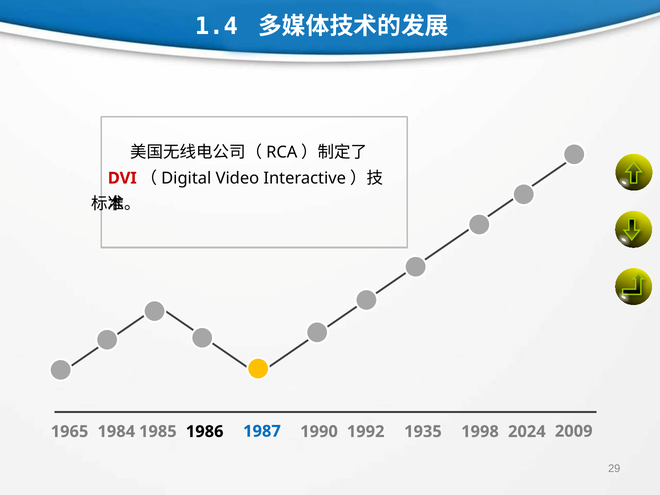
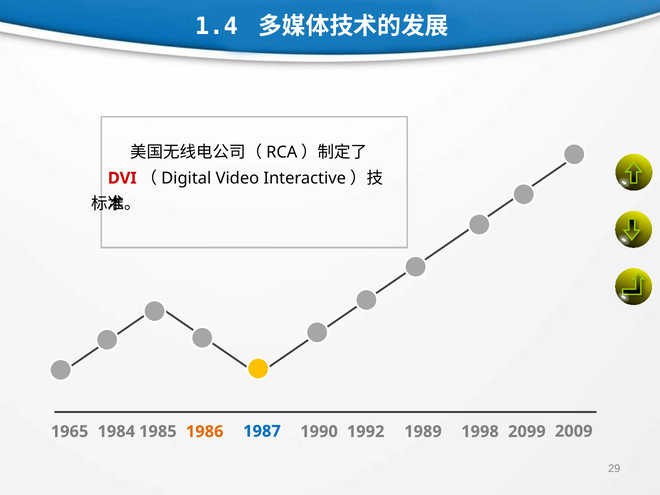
1986 colour: black -> orange
1935: 1935 -> 1989
2024: 2024 -> 2099
